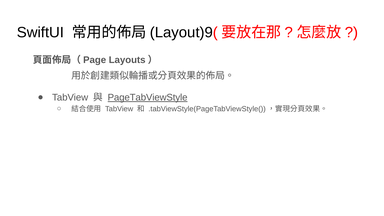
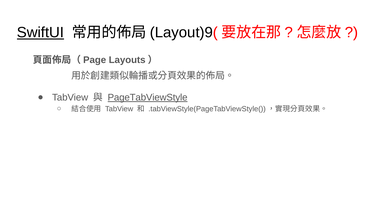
SwiftUI underline: none -> present
